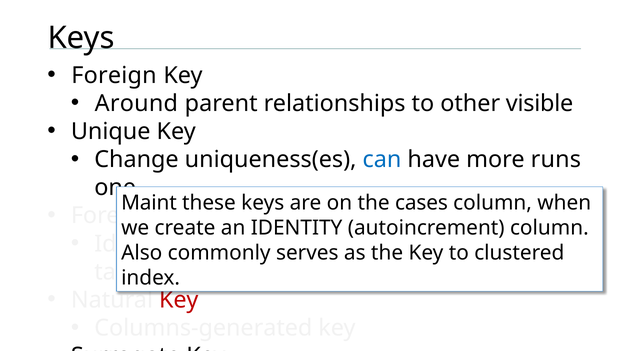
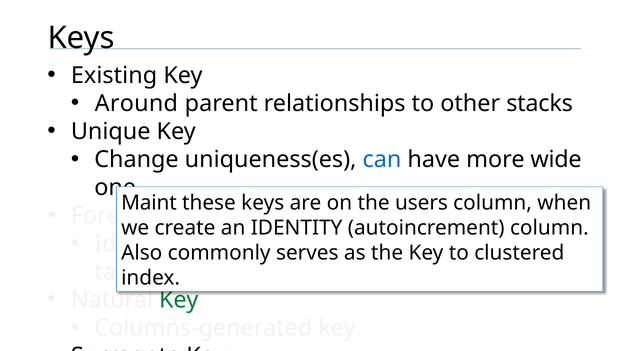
Foreign at (114, 75): Foreign -> Existing
visible: visible -> stacks
runs: runs -> wide
cases: cases -> users
Key at (179, 300) colour: red -> green
